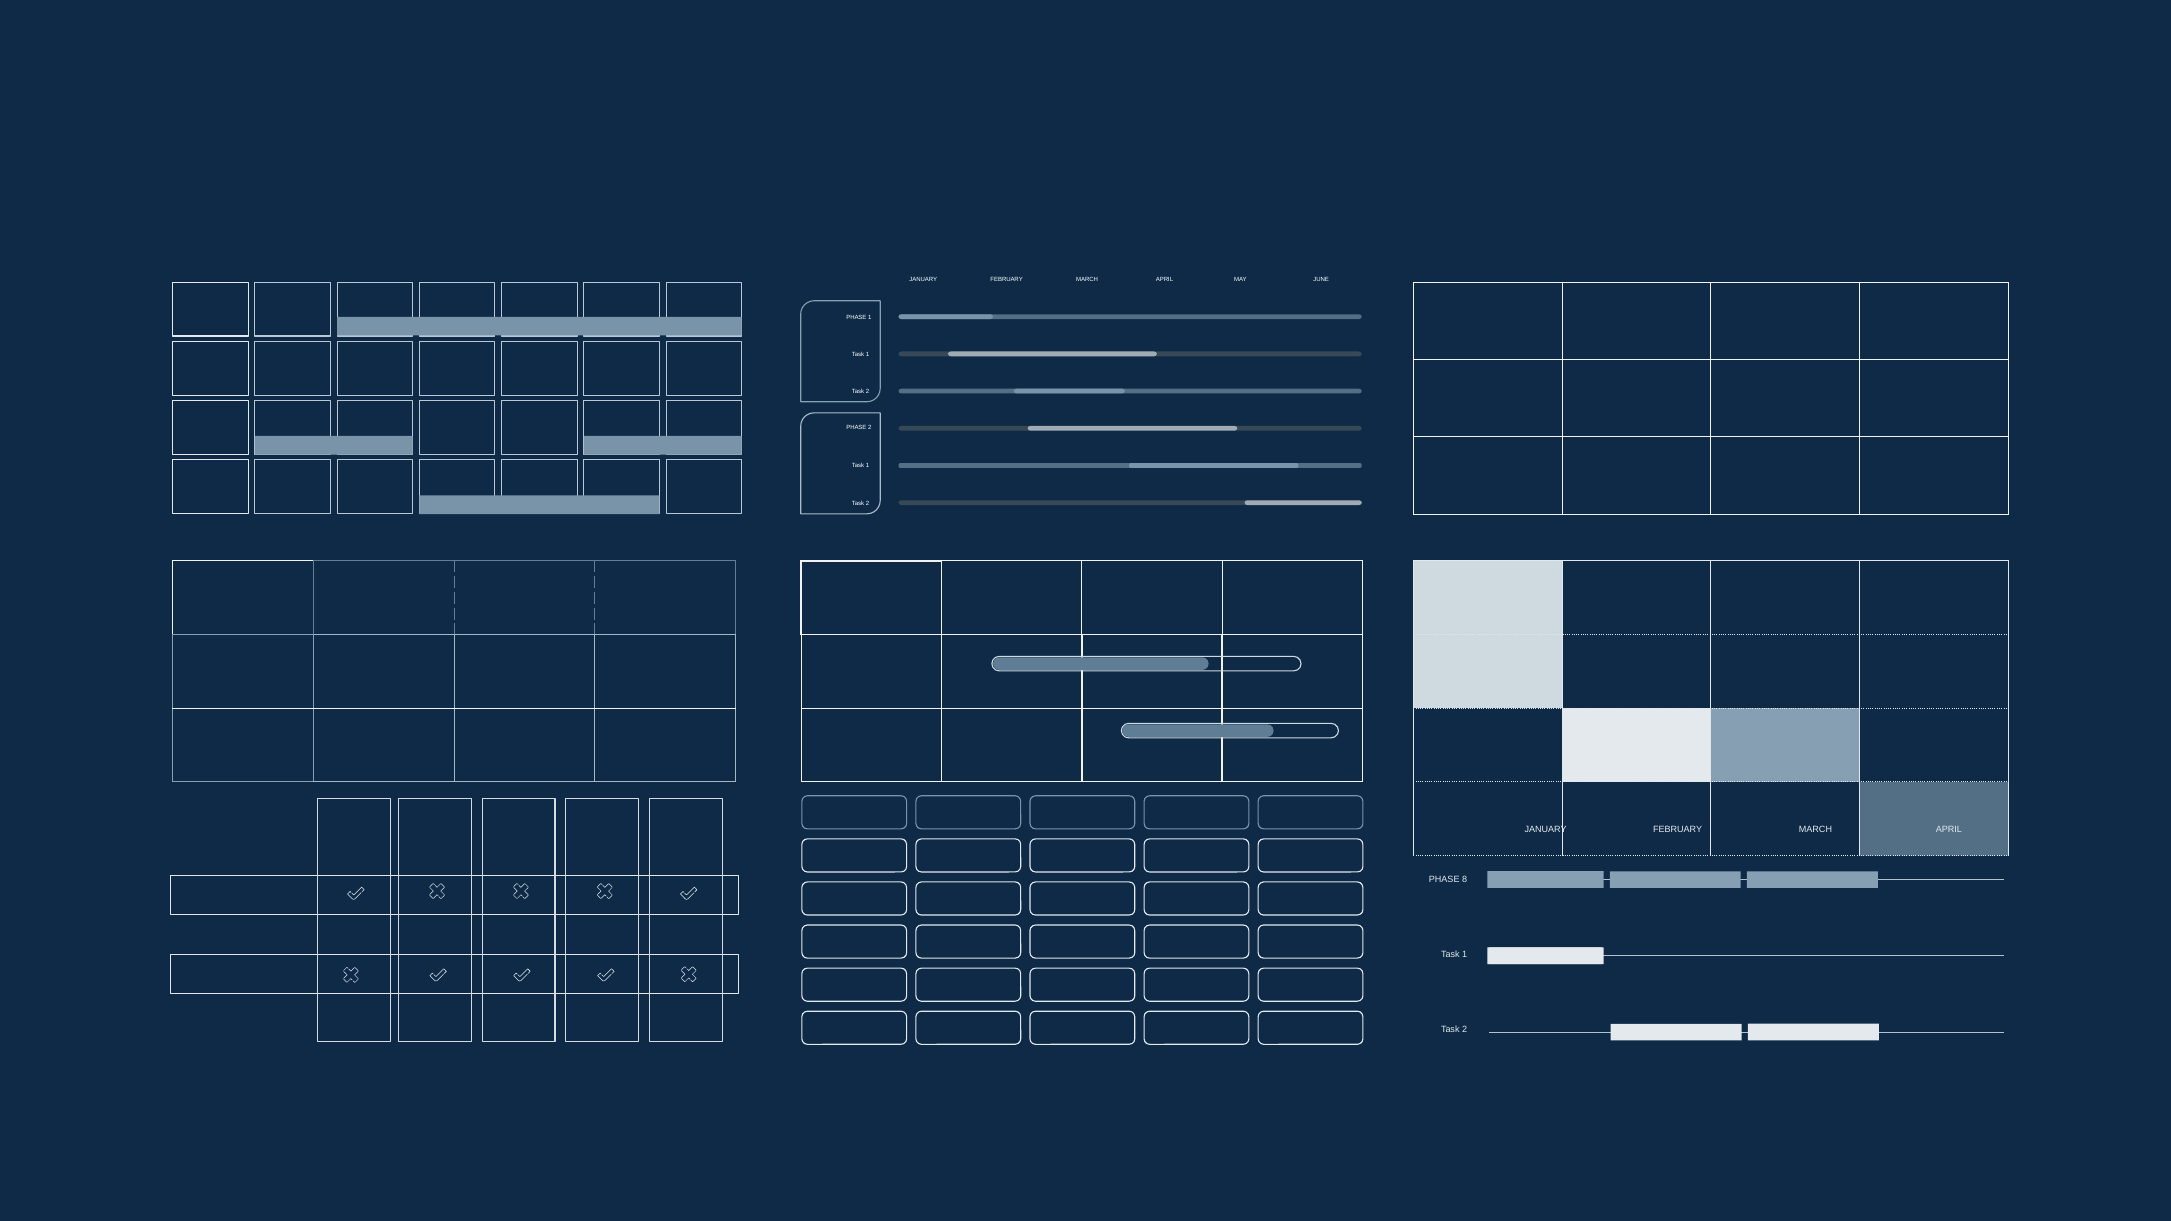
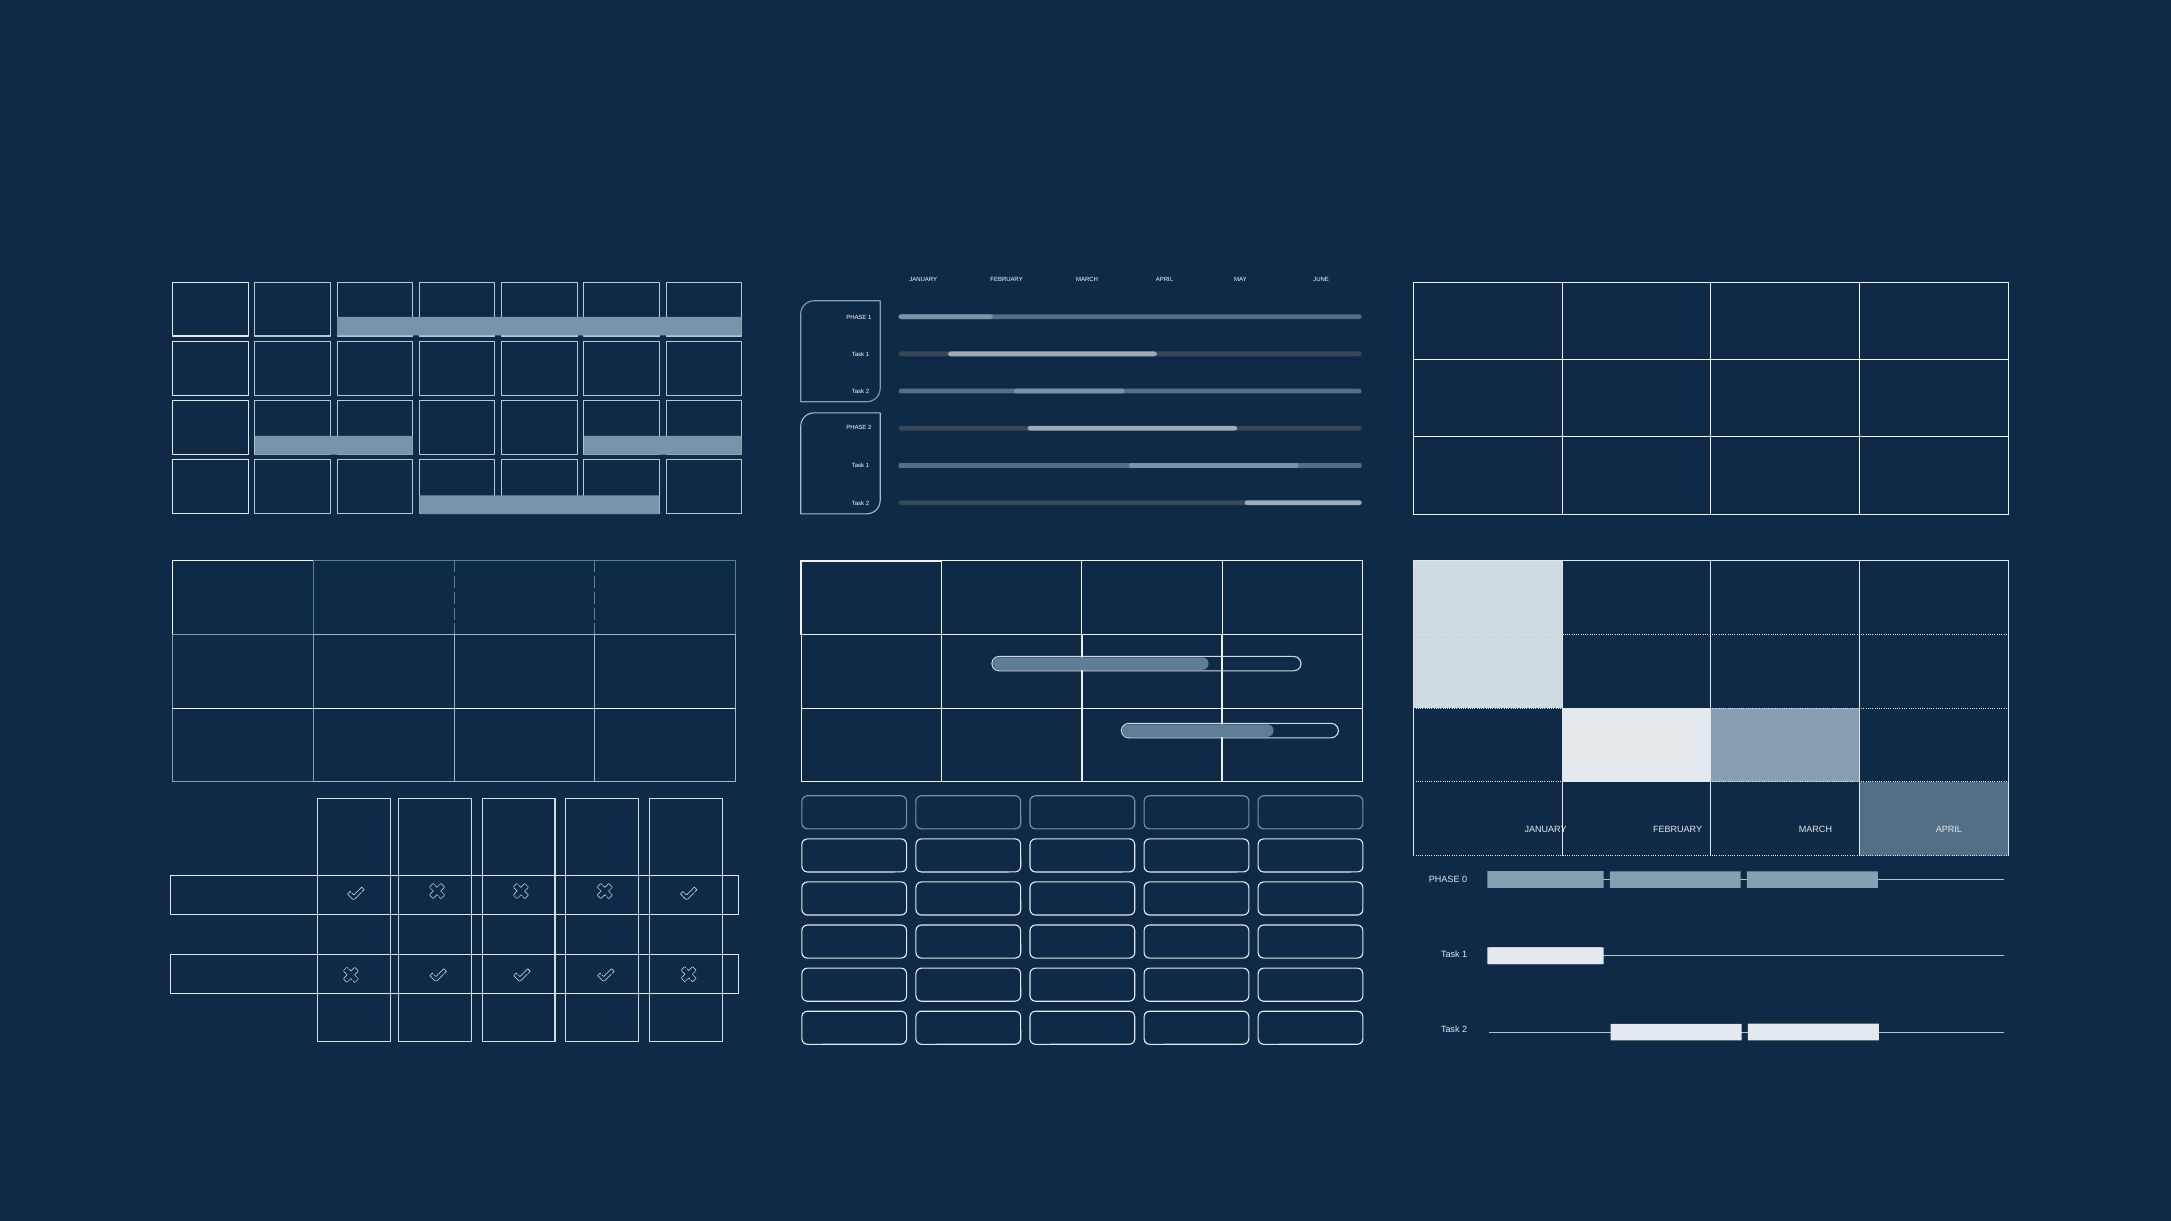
8: 8 -> 0
